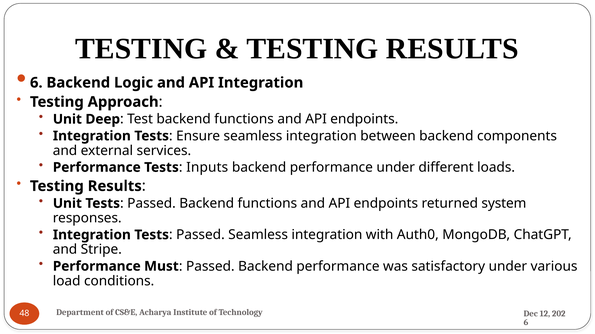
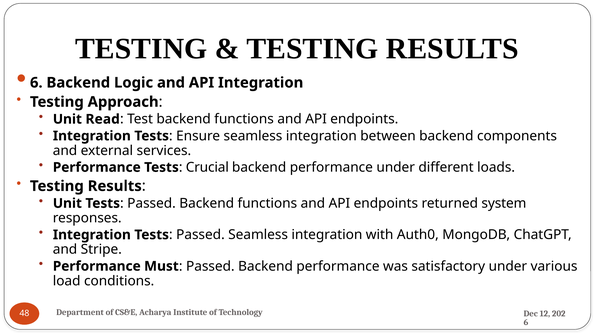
Deep: Deep -> Read
Inputs: Inputs -> Crucial
